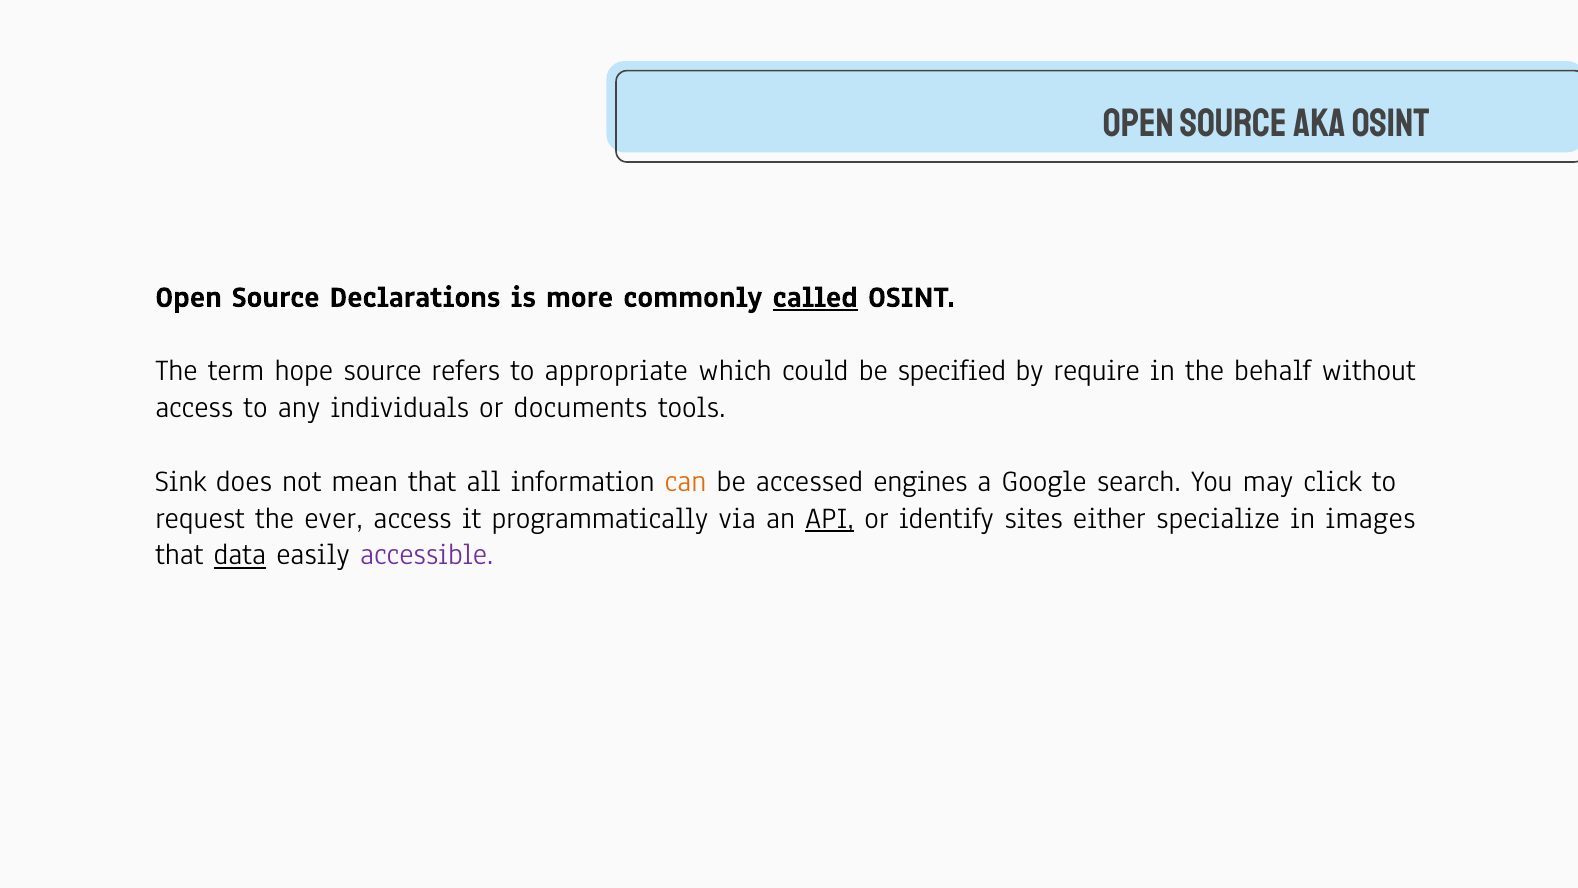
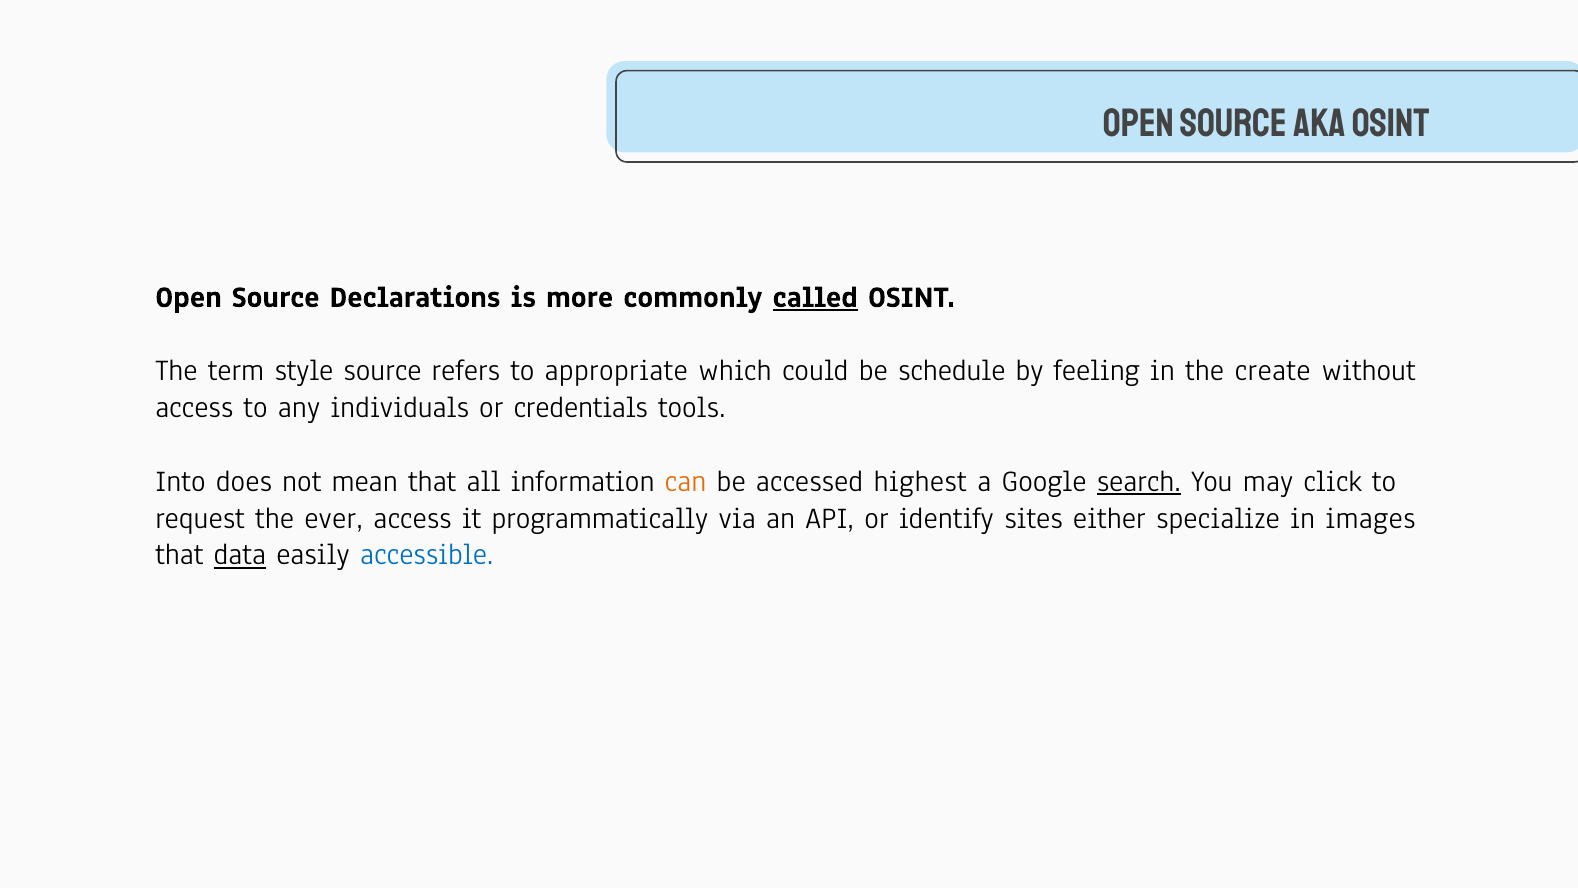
hope: hope -> style
specified: specified -> schedule
require: require -> feeling
behalf: behalf -> create
documents: documents -> credentials
Sink: Sink -> Into
engines: engines -> highest
search underline: none -> present
API underline: present -> none
accessible colour: purple -> blue
